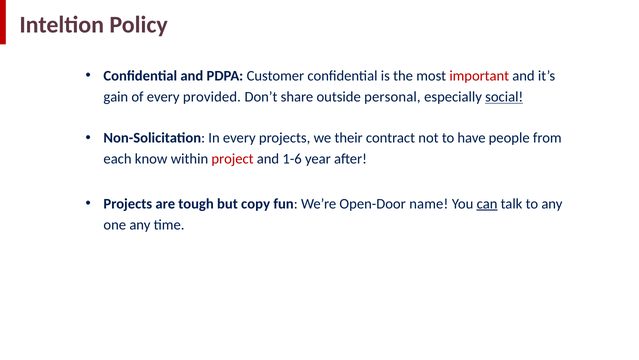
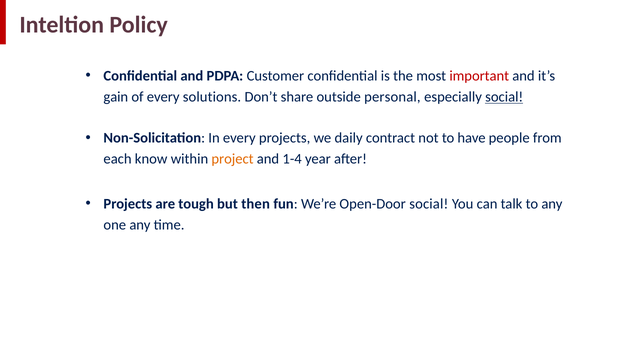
provided: provided -> solutions
their: their -> daily
project colour: red -> orange
1-6: 1-6 -> 1-4
copy: copy -> then
Open-Door name: name -> social
can underline: present -> none
